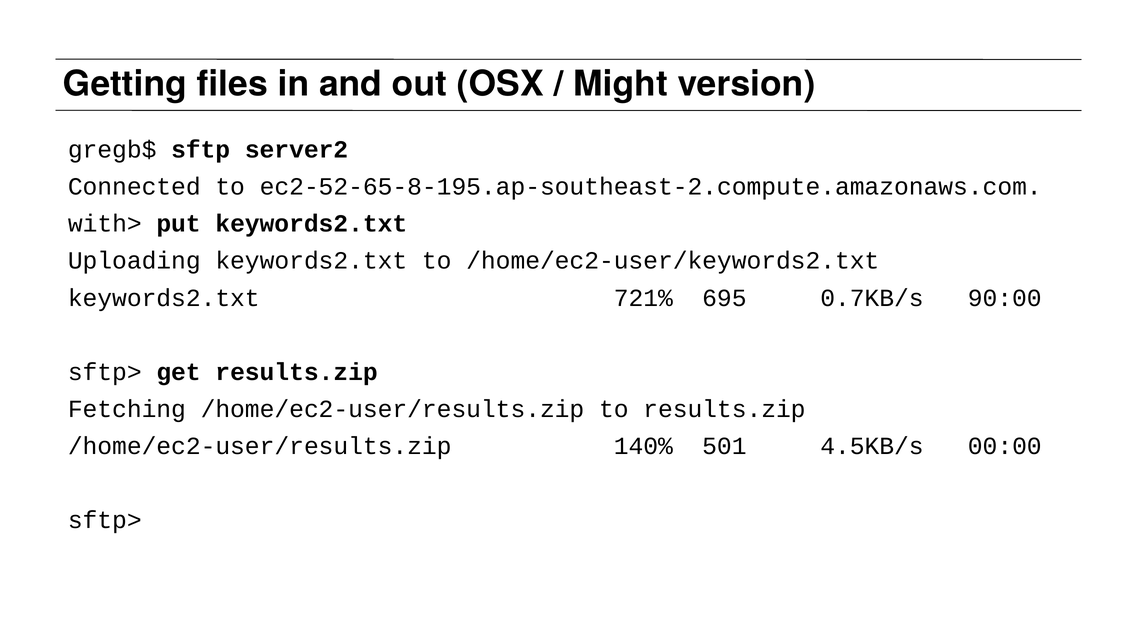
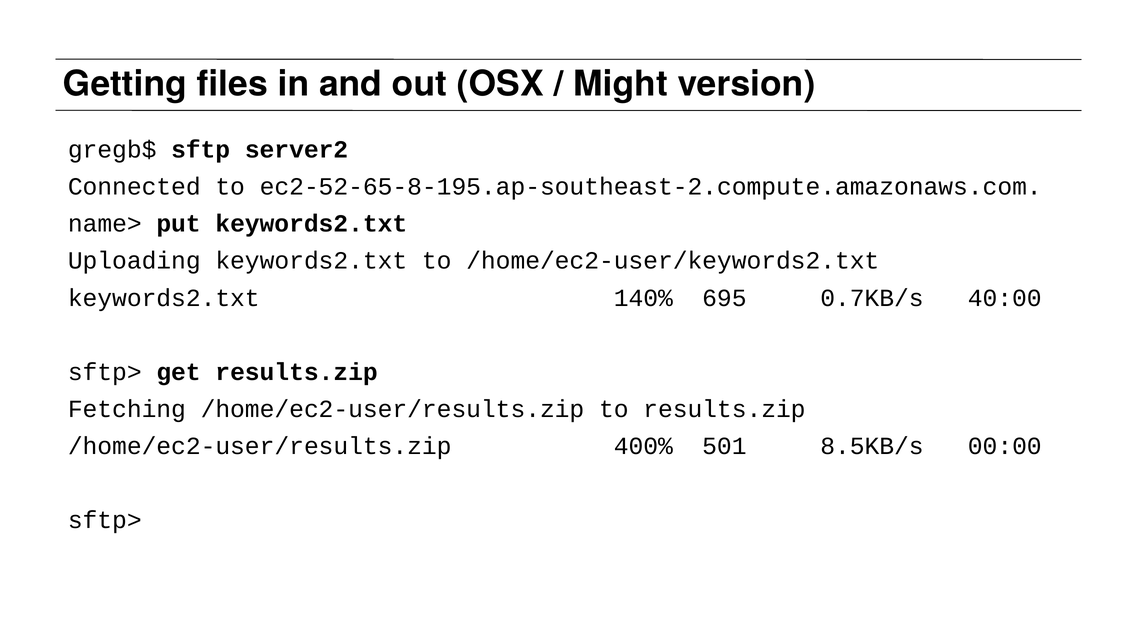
with>: with> -> name>
721%: 721% -> 140%
90:00: 90:00 -> 40:00
140%: 140% -> 400%
4.5KB/s: 4.5KB/s -> 8.5KB/s
